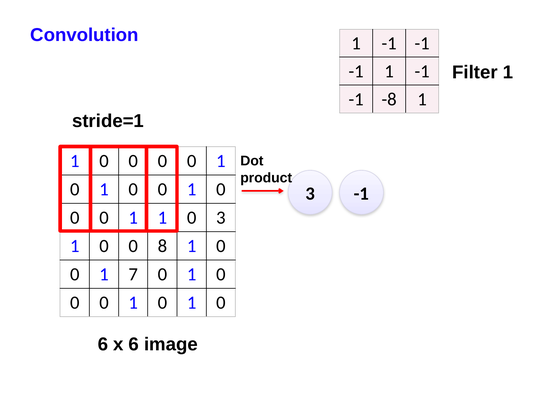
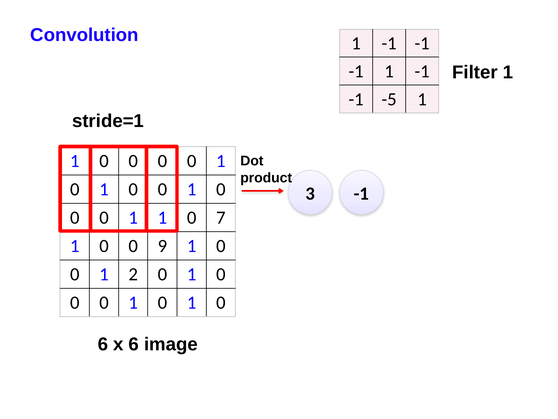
-8: -8 -> -5
0 3: 3 -> 7
8: 8 -> 9
7: 7 -> 2
